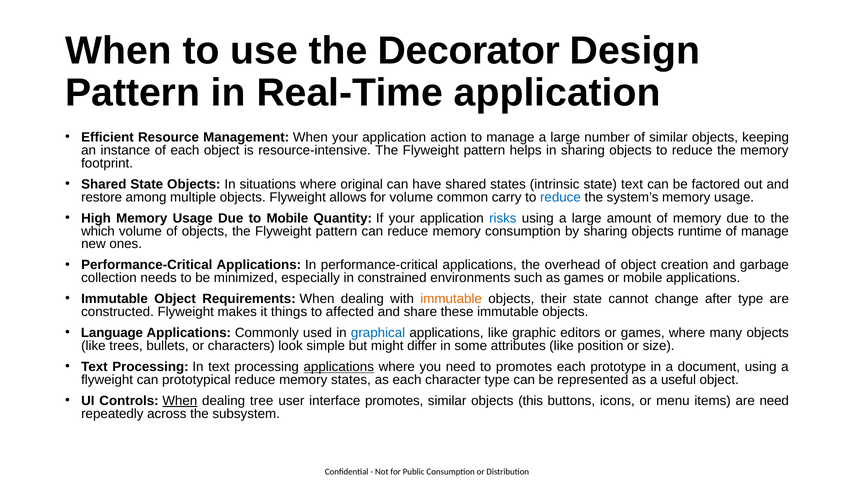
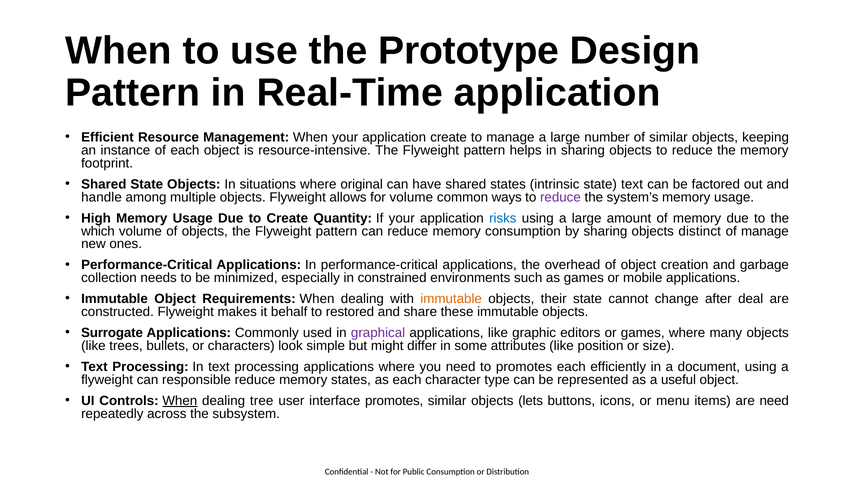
Decorator: Decorator -> Prototype
application action: action -> create
restore: restore -> handle
carry: carry -> ways
reduce at (560, 197) colour: blue -> purple
to Mobile: Mobile -> Create
runtime: runtime -> distinct
after type: type -> deal
things: things -> behalf
affected: affected -> restored
Language: Language -> Surrogate
graphical colour: blue -> purple
applications at (339, 367) underline: present -> none
prototype: prototype -> efficiently
prototypical: prototypical -> responsible
this: this -> lets
